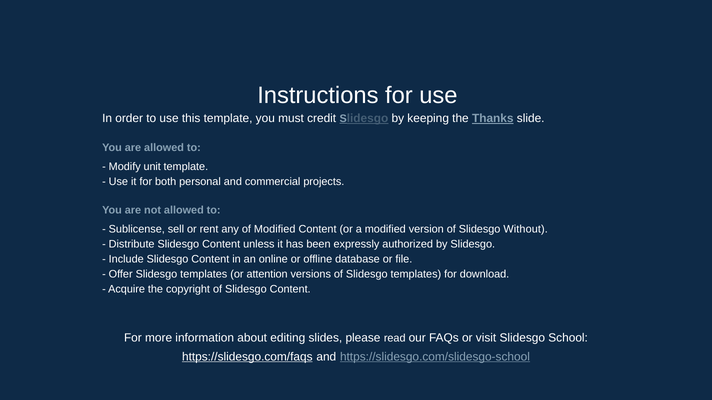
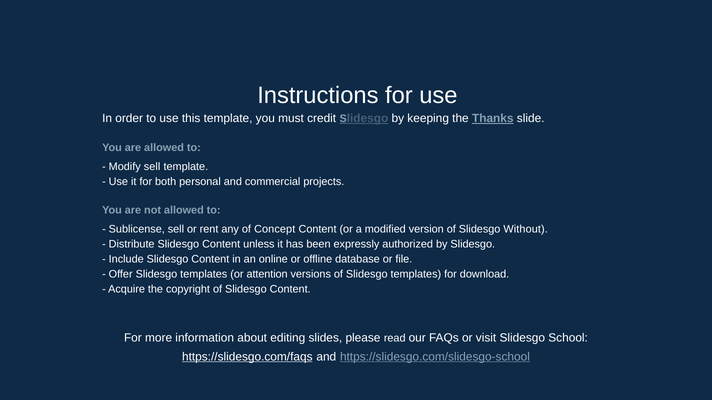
Modify unit: unit -> sell
of Modified: Modified -> Concept
